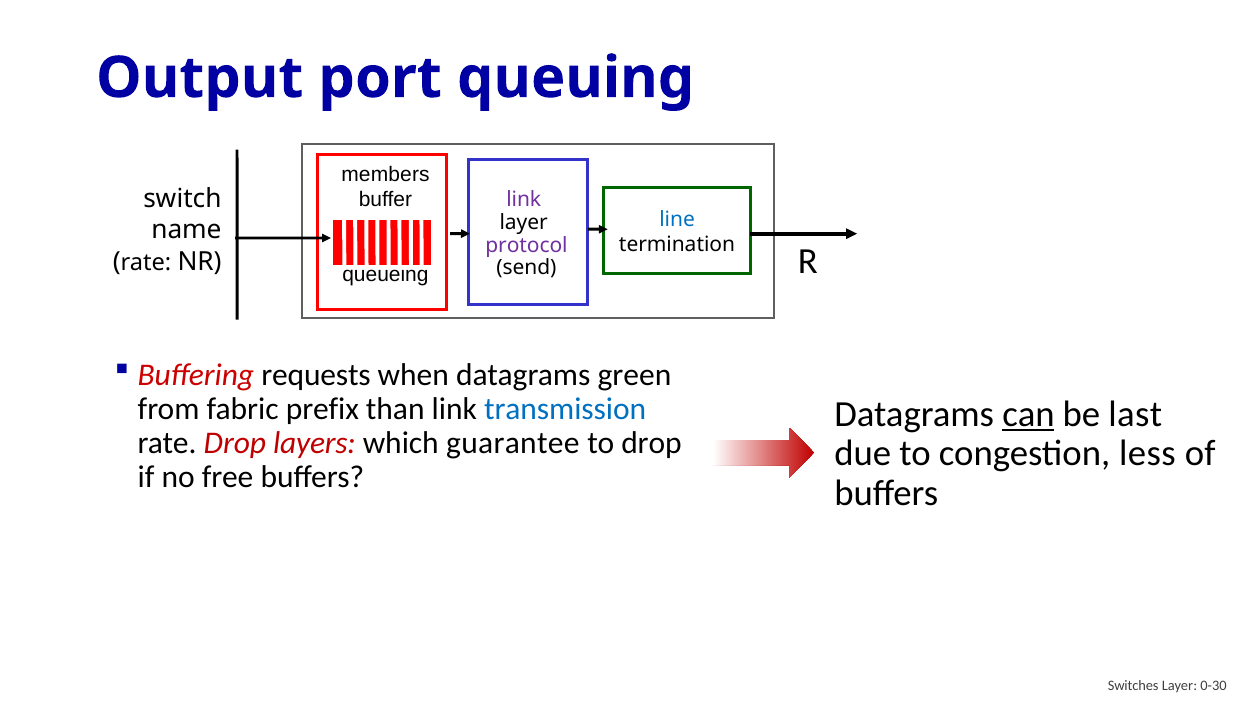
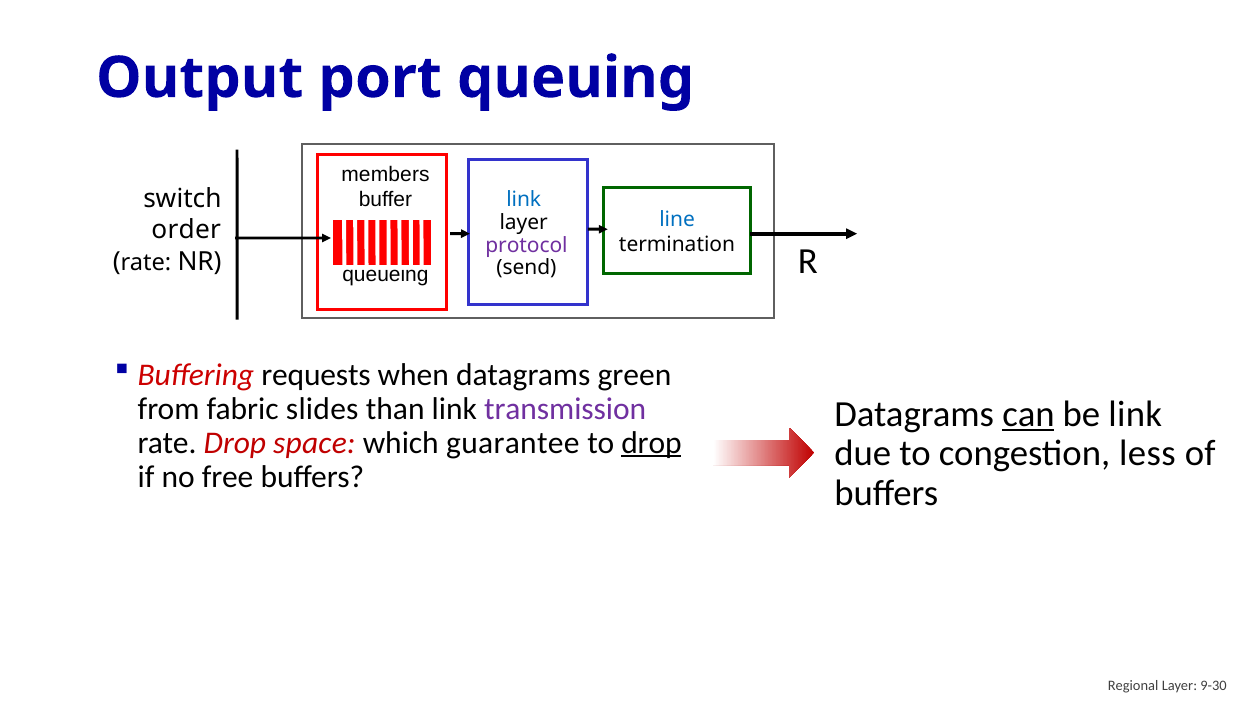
link at (524, 200) colour: purple -> blue
name: name -> order
prefix: prefix -> slides
transmission colour: blue -> purple
be last: last -> link
layers: layers -> space
drop at (651, 443) underline: none -> present
Switches: Switches -> Regional
0-30: 0-30 -> 9-30
